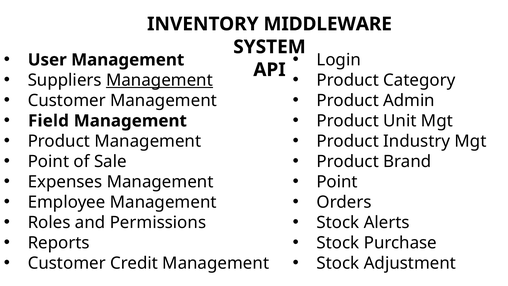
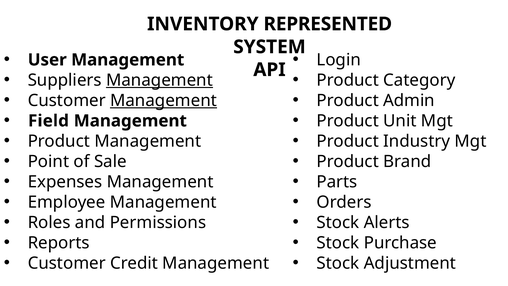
MIDDLEWARE: MIDDLEWARE -> REPRESENTED
Management at (164, 100) underline: none -> present
Point at (337, 182): Point -> Parts
